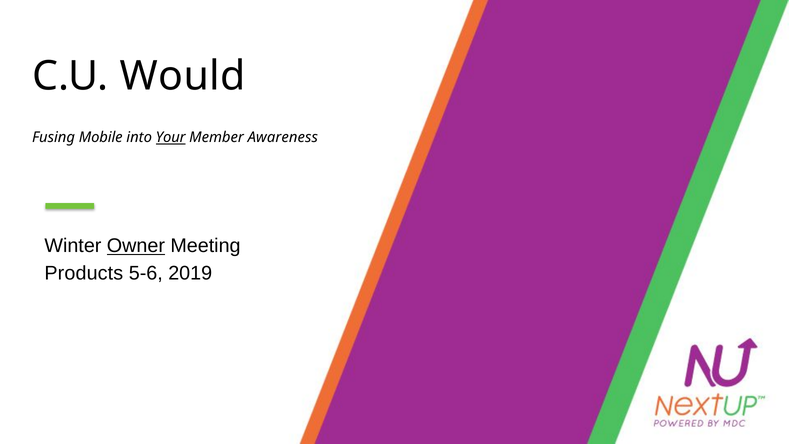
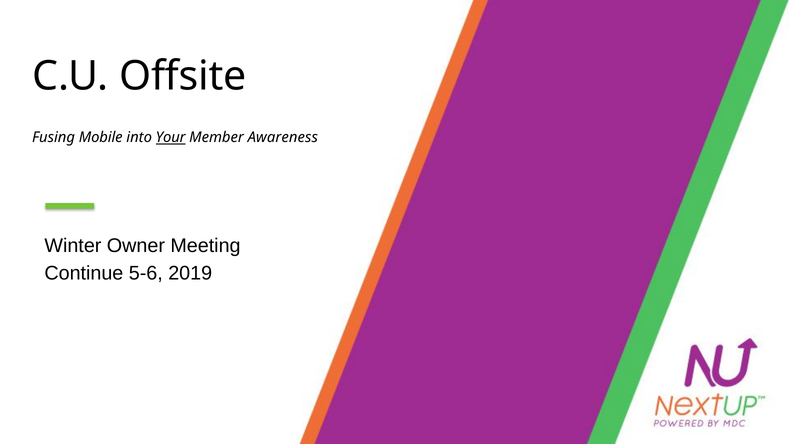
Would: Would -> Offsite
Owner underline: present -> none
Products: Products -> Continue
